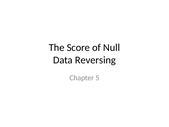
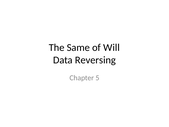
Score: Score -> Same
Null: Null -> Will
